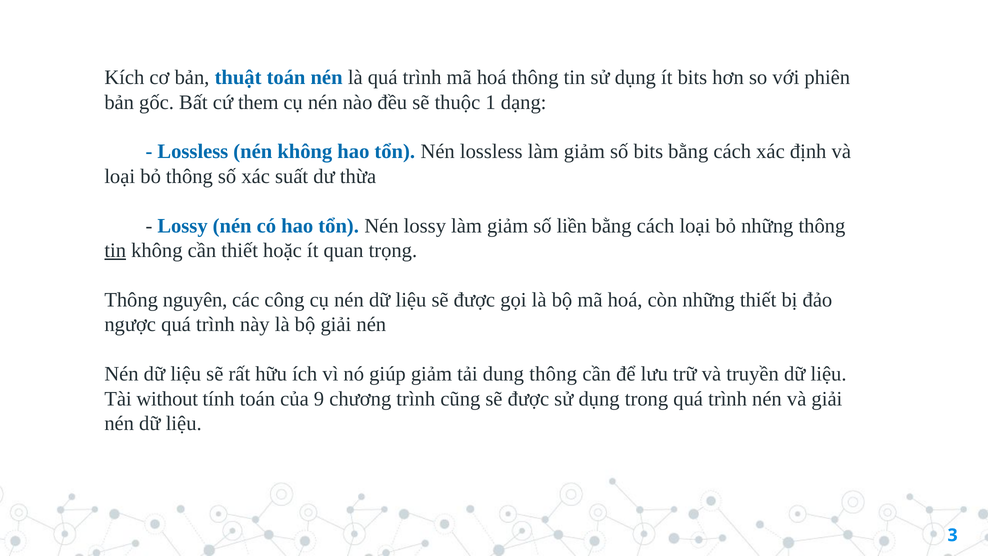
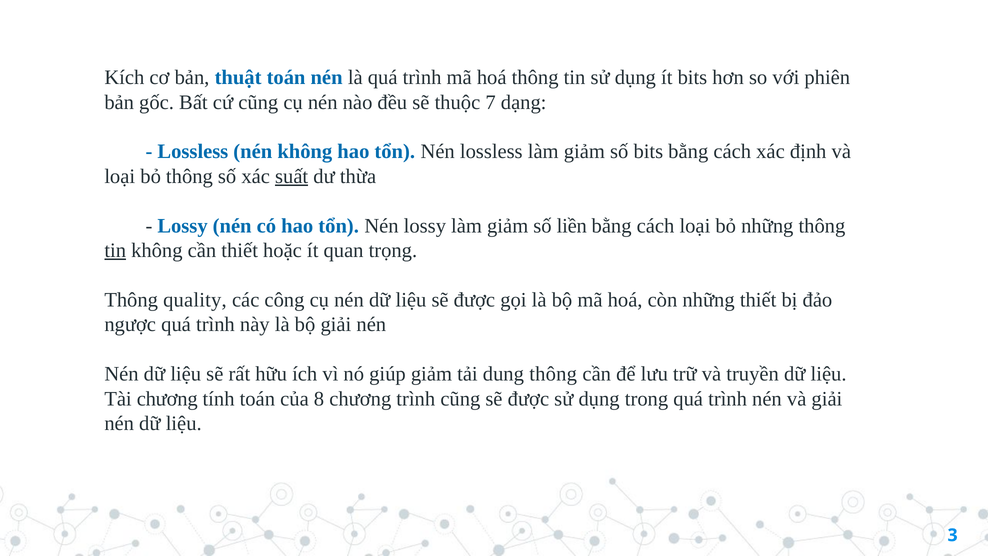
cứ them: them -> cũng
1: 1 -> 7
suất underline: none -> present
nguyên: nguyên -> quality
Tài without: without -> chương
9: 9 -> 8
